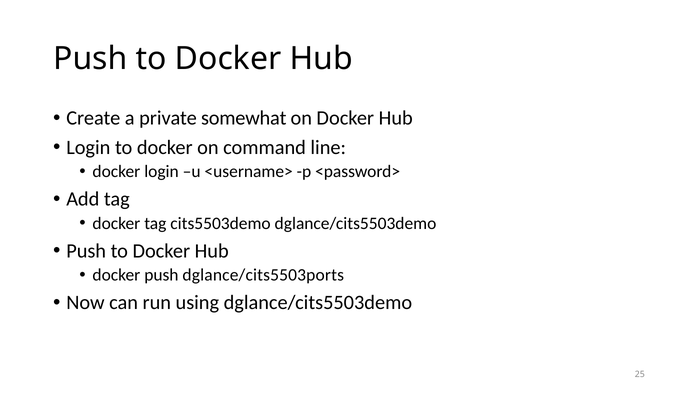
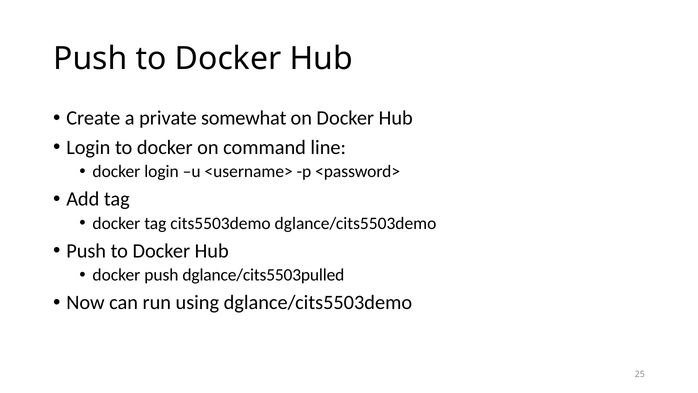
dglance/cits5503ports: dglance/cits5503ports -> dglance/cits5503pulled
